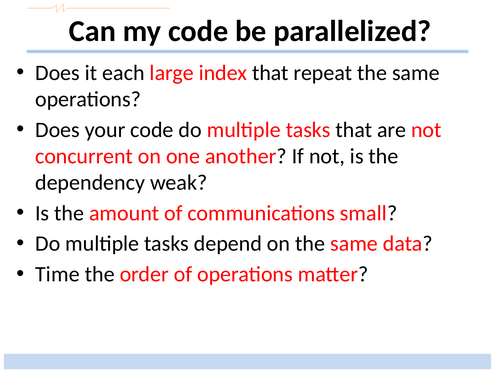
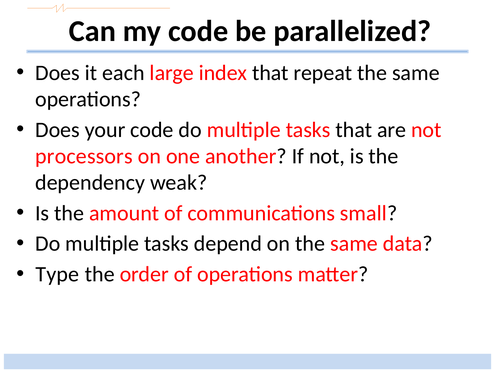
concurrent: concurrent -> processors
Time: Time -> Type
